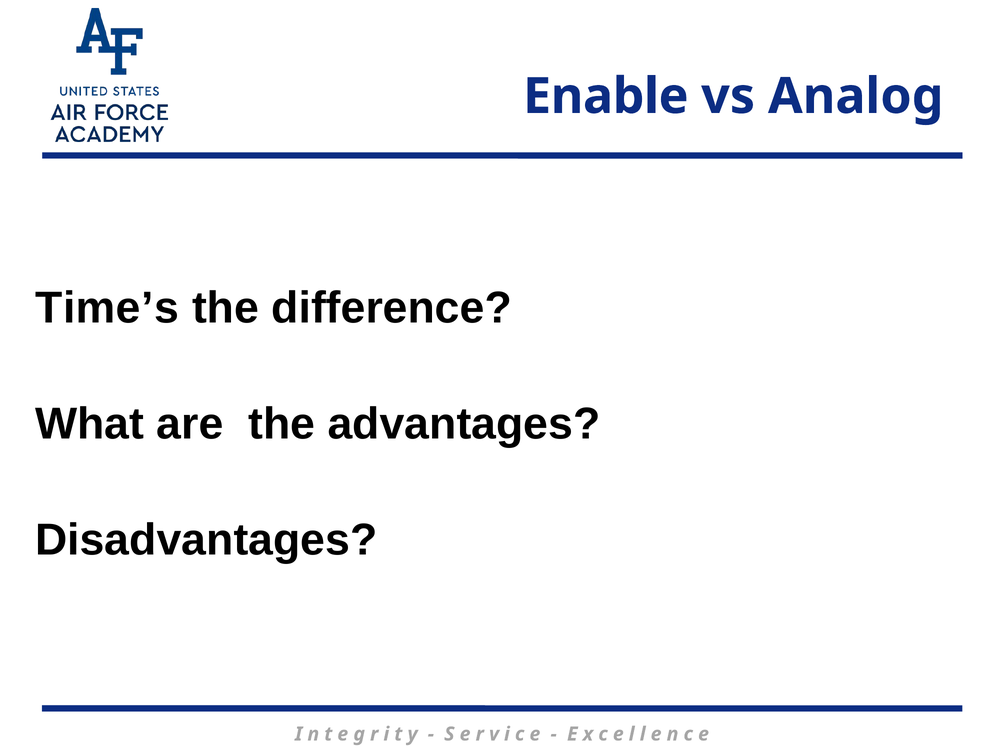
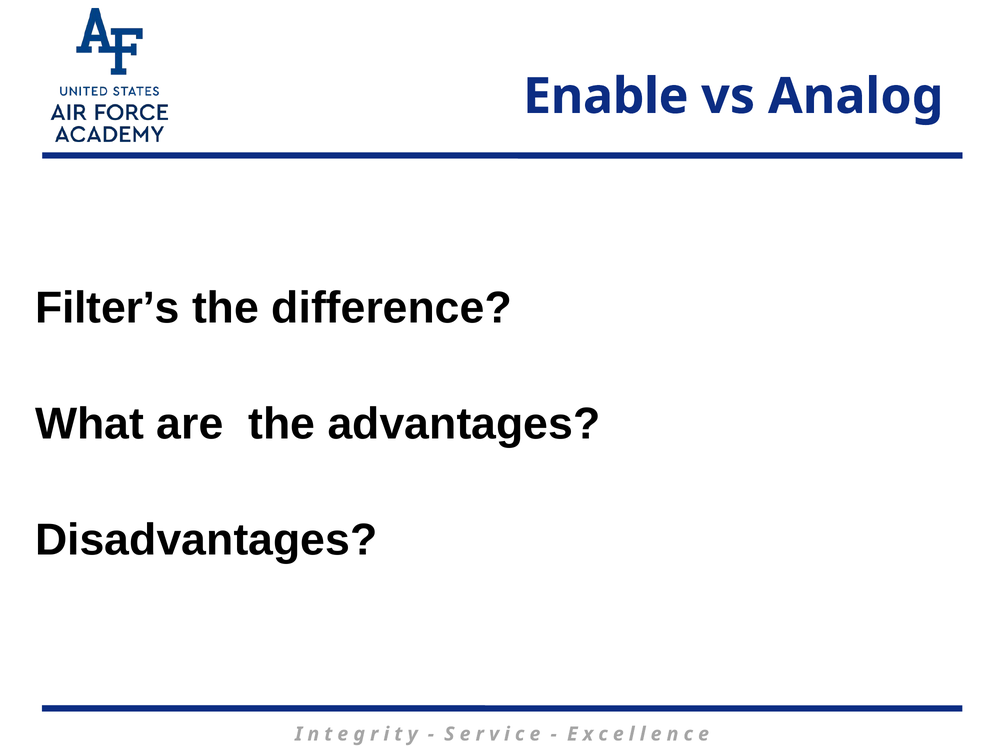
Time’s: Time’s -> Filter’s
